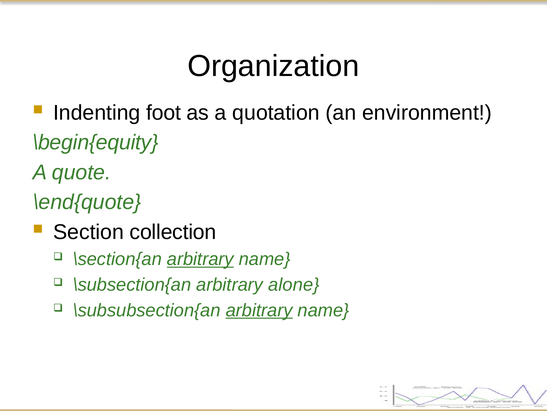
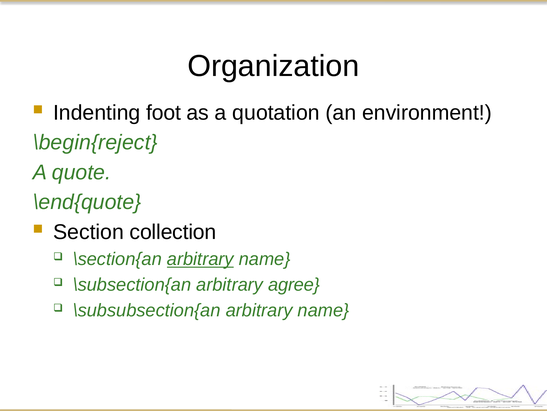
\begin{equity: \begin{equity -> \begin{reject
alone: alone -> agree
arbitrary at (259, 310) underline: present -> none
